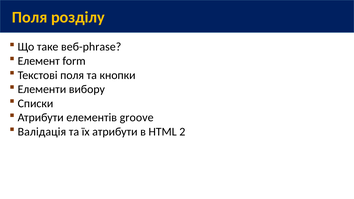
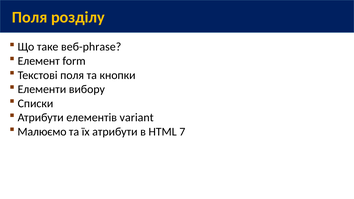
groove: groove -> variant
Валідація: Валідація -> Малюємо
2: 2 -> 7
